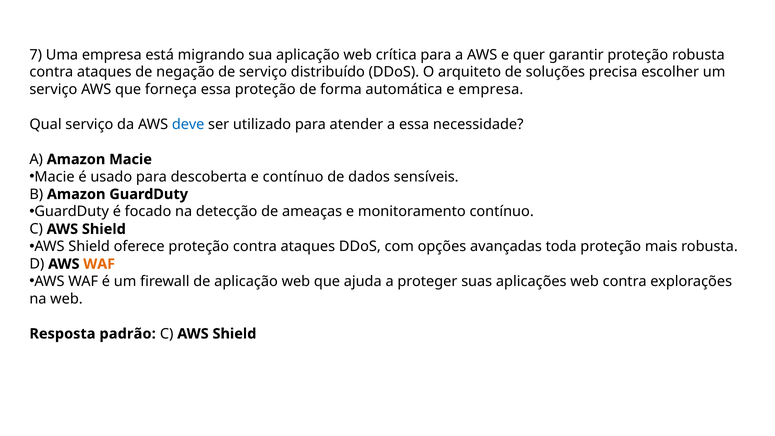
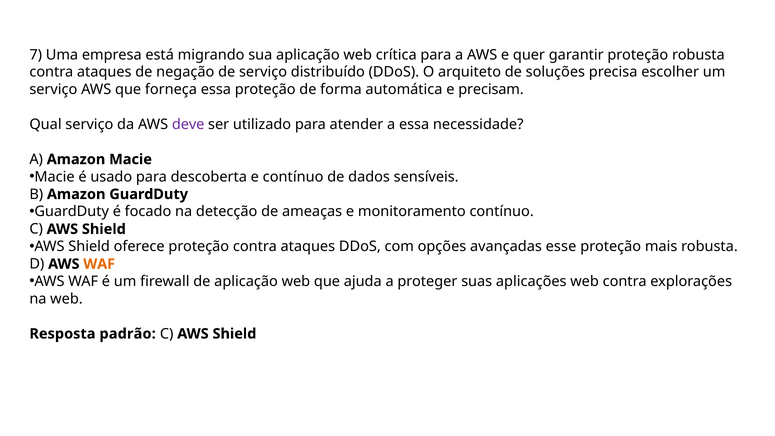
e empresa: empresa -> precisam
deve colour: blue -> purple
toda: toda -> esse
